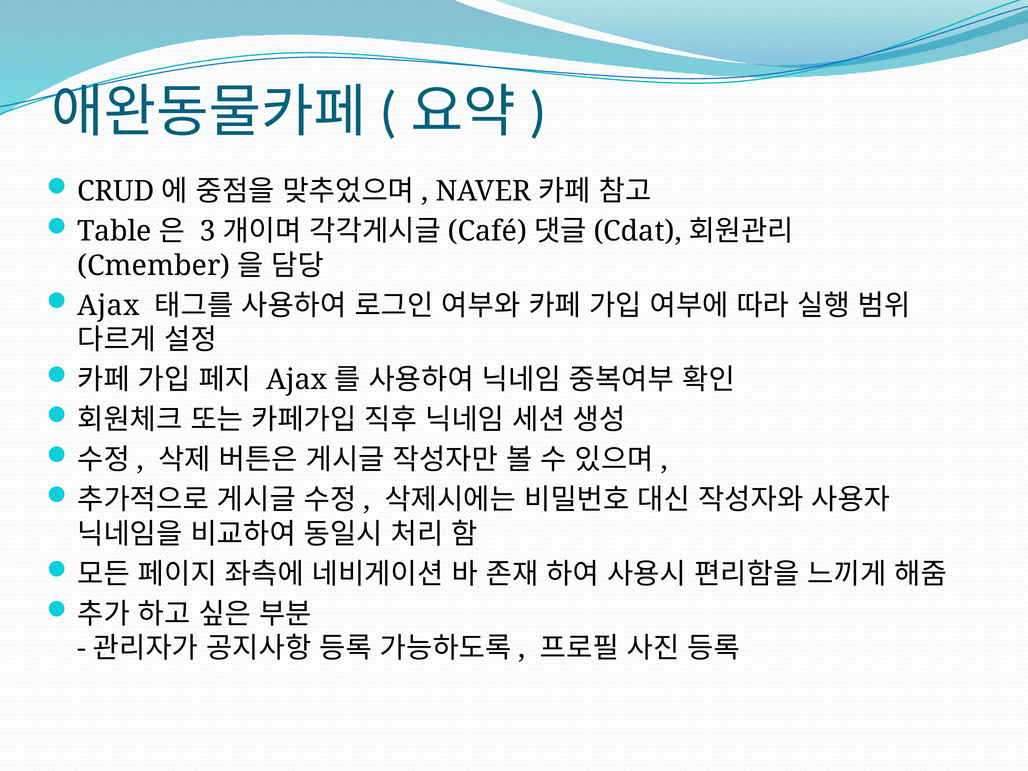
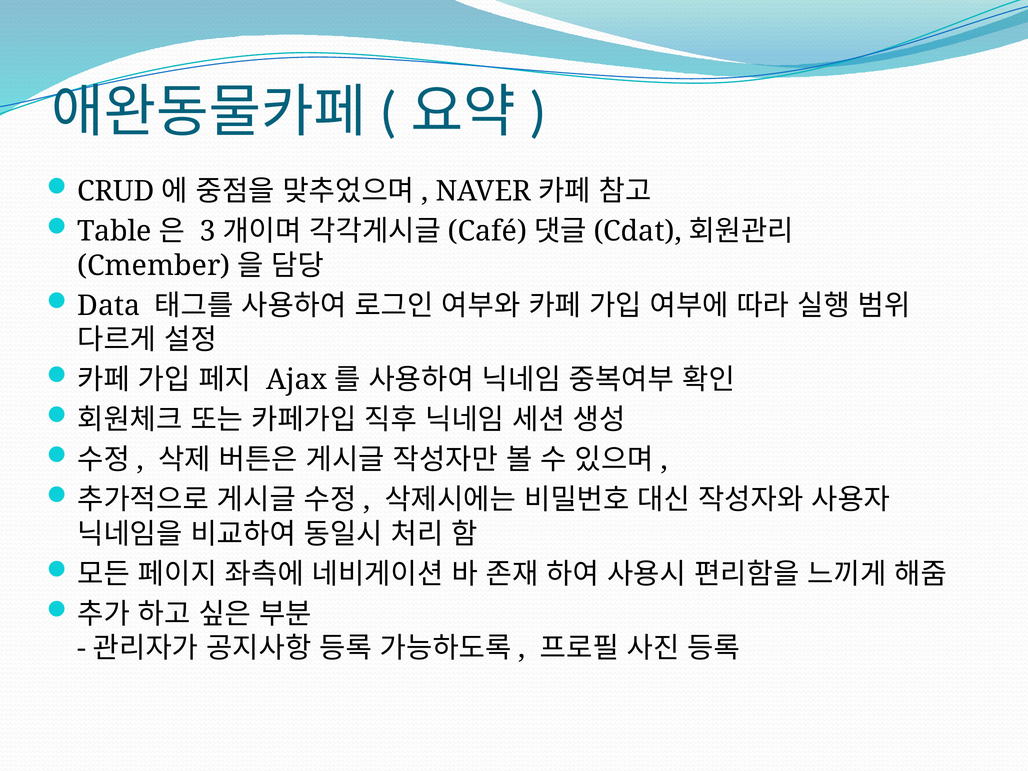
Ajax at (109, 306): Ajax -> Data
